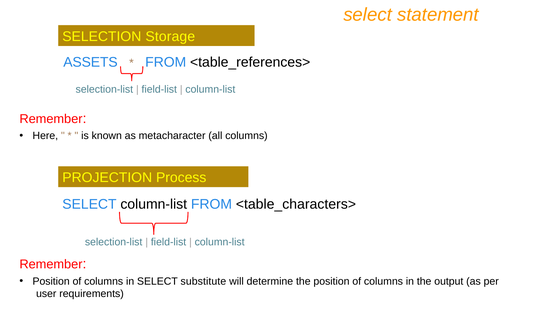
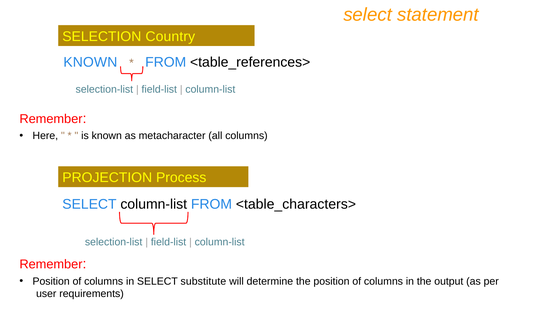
Storage: Storage -> Country
ASSETS at (90, 62): ASSETS -> KNOWN
